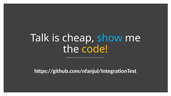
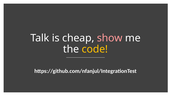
show colour: light blue -> pink
